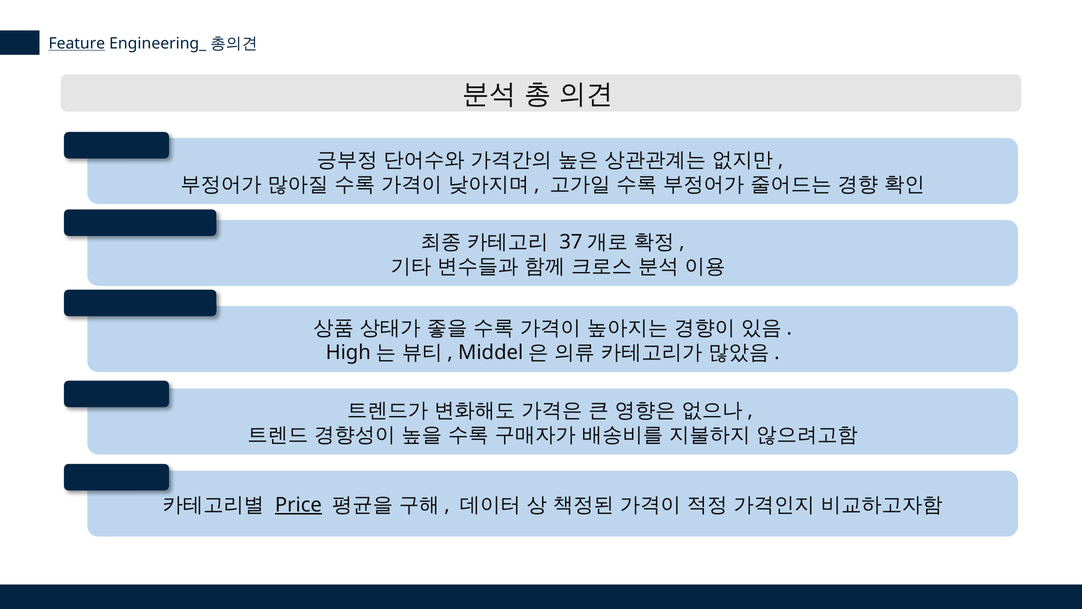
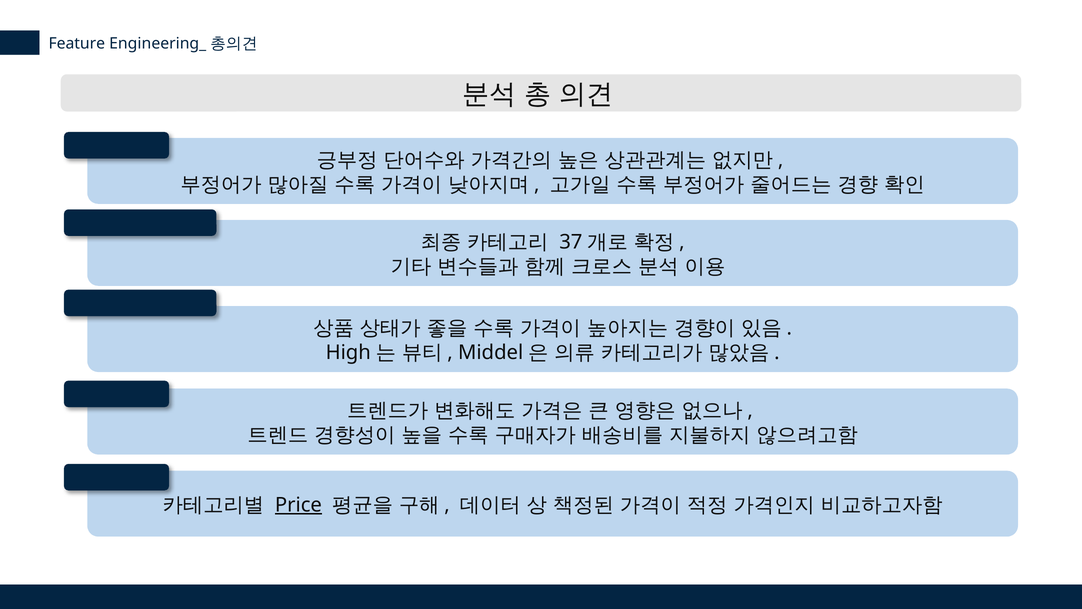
Feature underline: present -> none
